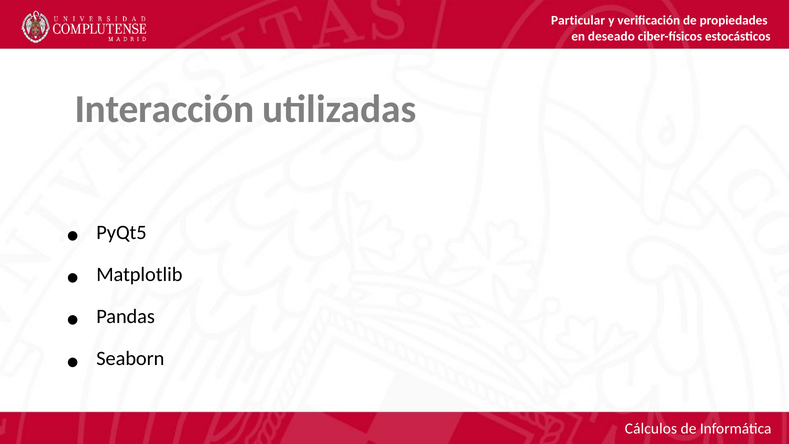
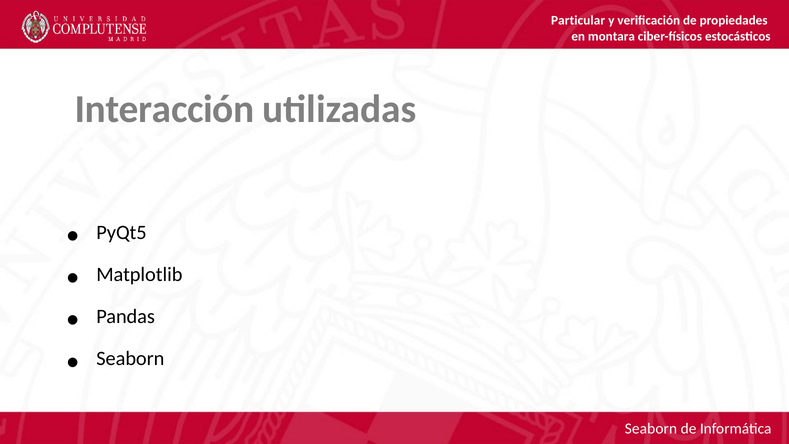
deseado: deseado -> montara
Cálculos at (651, 429): Cálculos -> Seaborn
